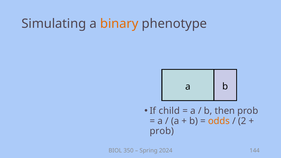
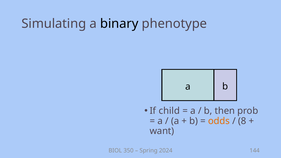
binary colour: orange -> black
2: 2 -> 8
prob at (162, 131): prob -> want
